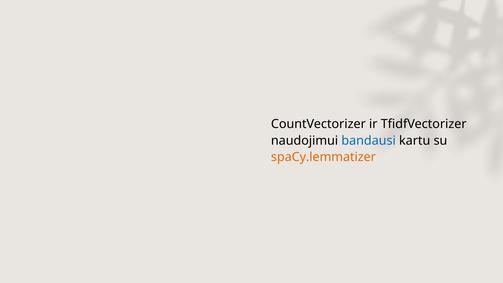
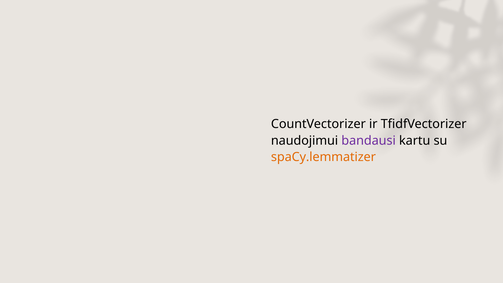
bandausi colour: blue -> purple
